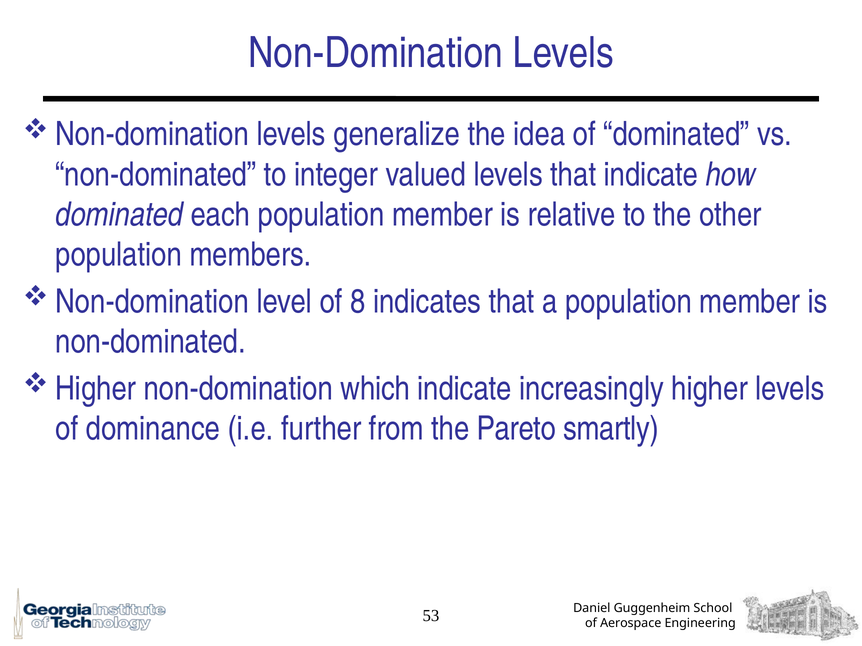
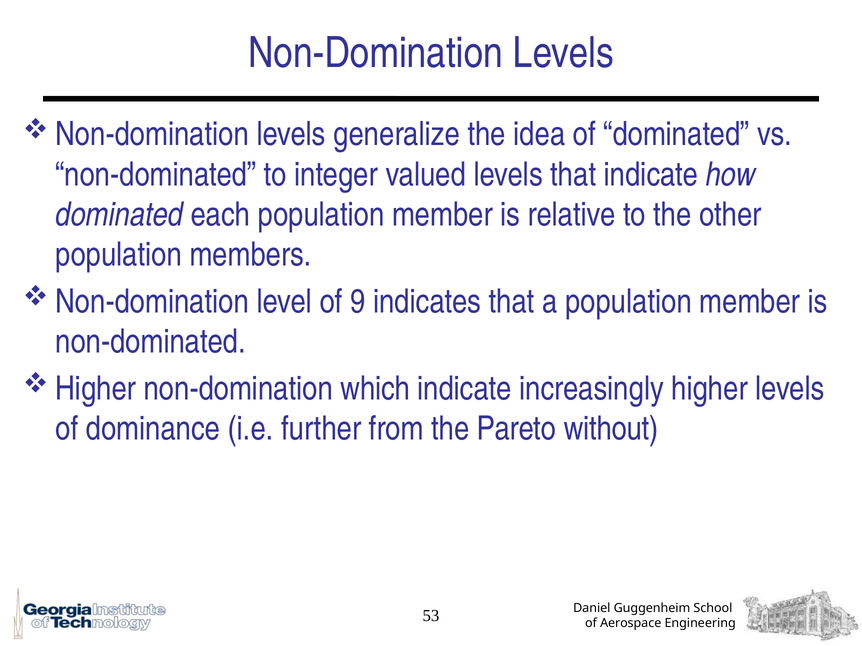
8: 8 -> 9
smartly: smartly -> without
